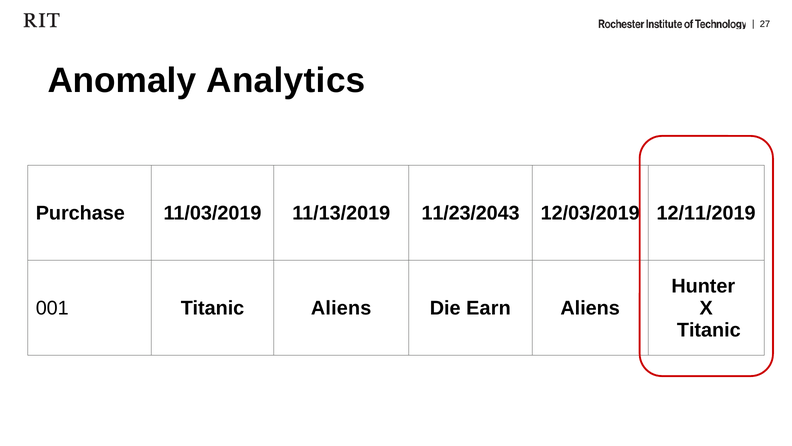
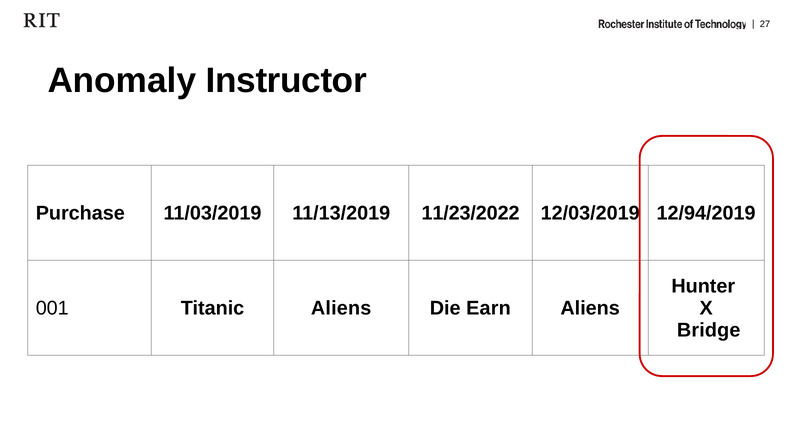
Analytics: Analytics -> Instructor
11/23/2043: 11/23/2043 -> 11/23/2022
12/11/2019: 12/11/2019 -> 12/94/2019
Titanic at (709, 330): Titanic -> Bridge
